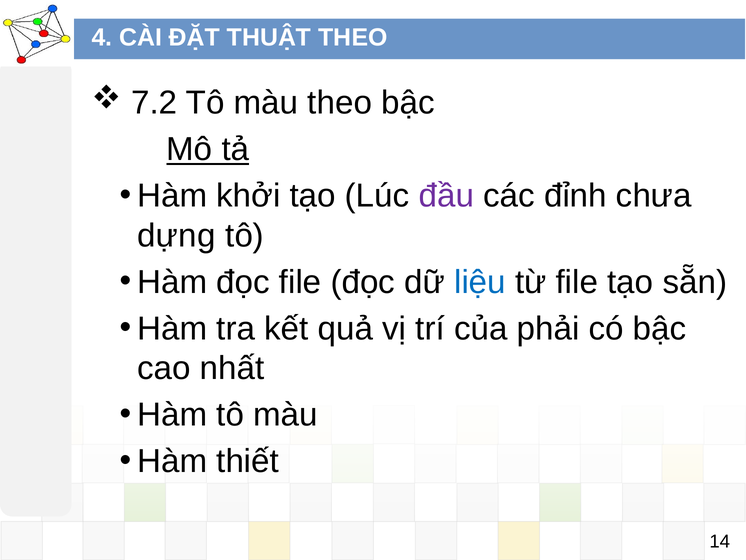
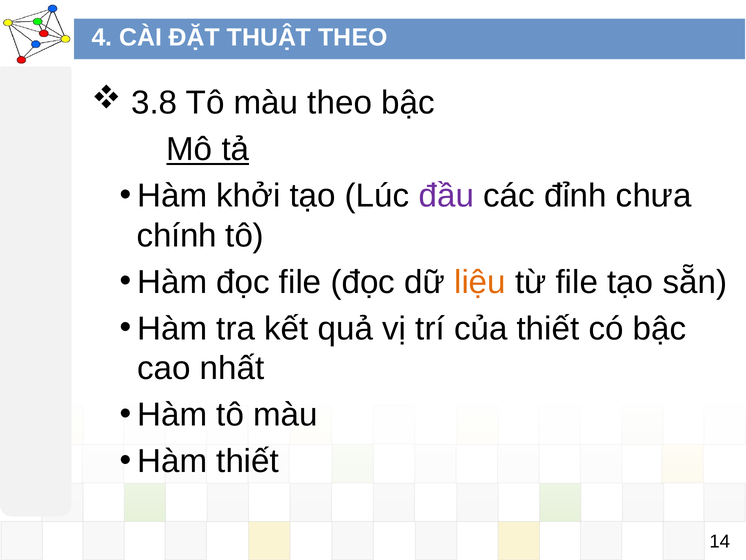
7.2: 7.2 -> 3.8
dựng: dựng -> chính
liệu colour: blue -> orange
của phải: phải -> thiết
